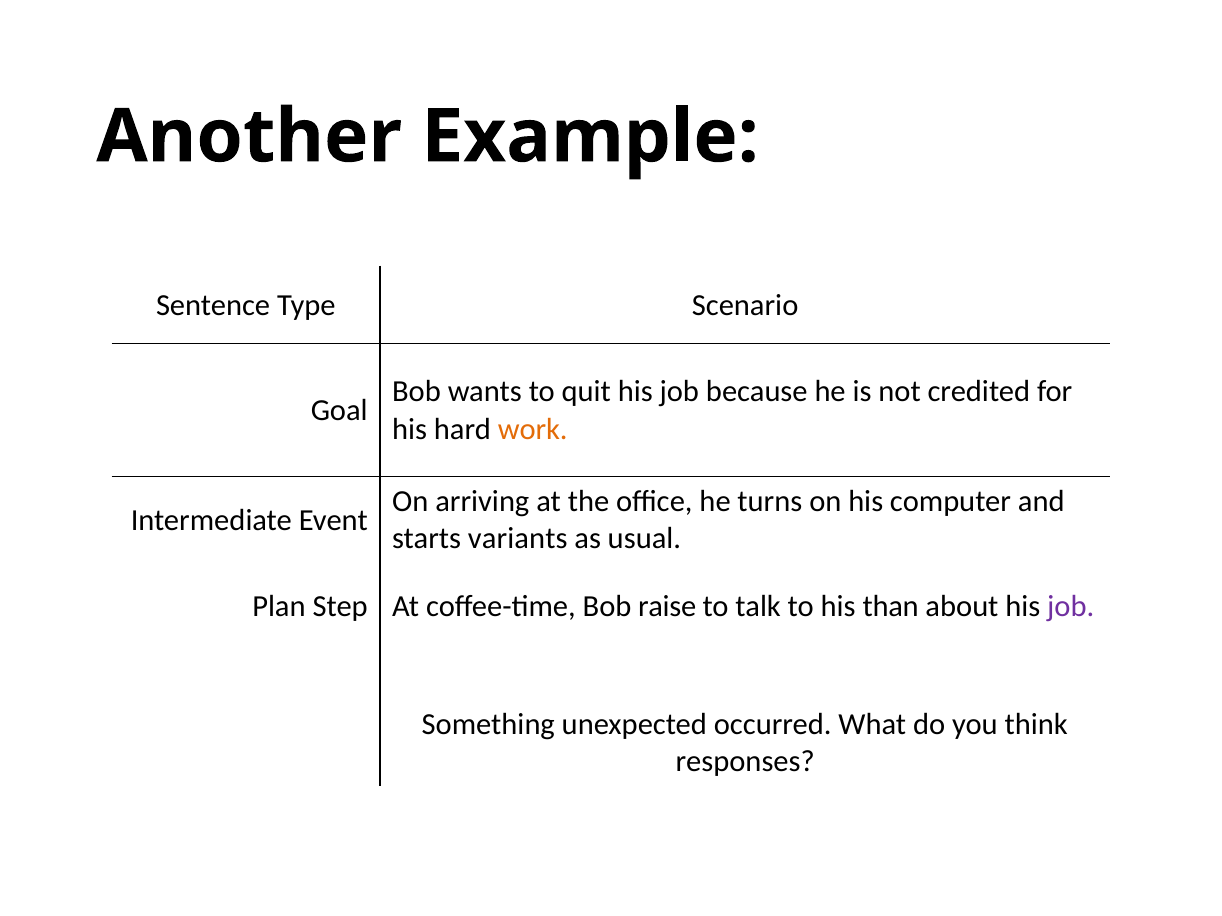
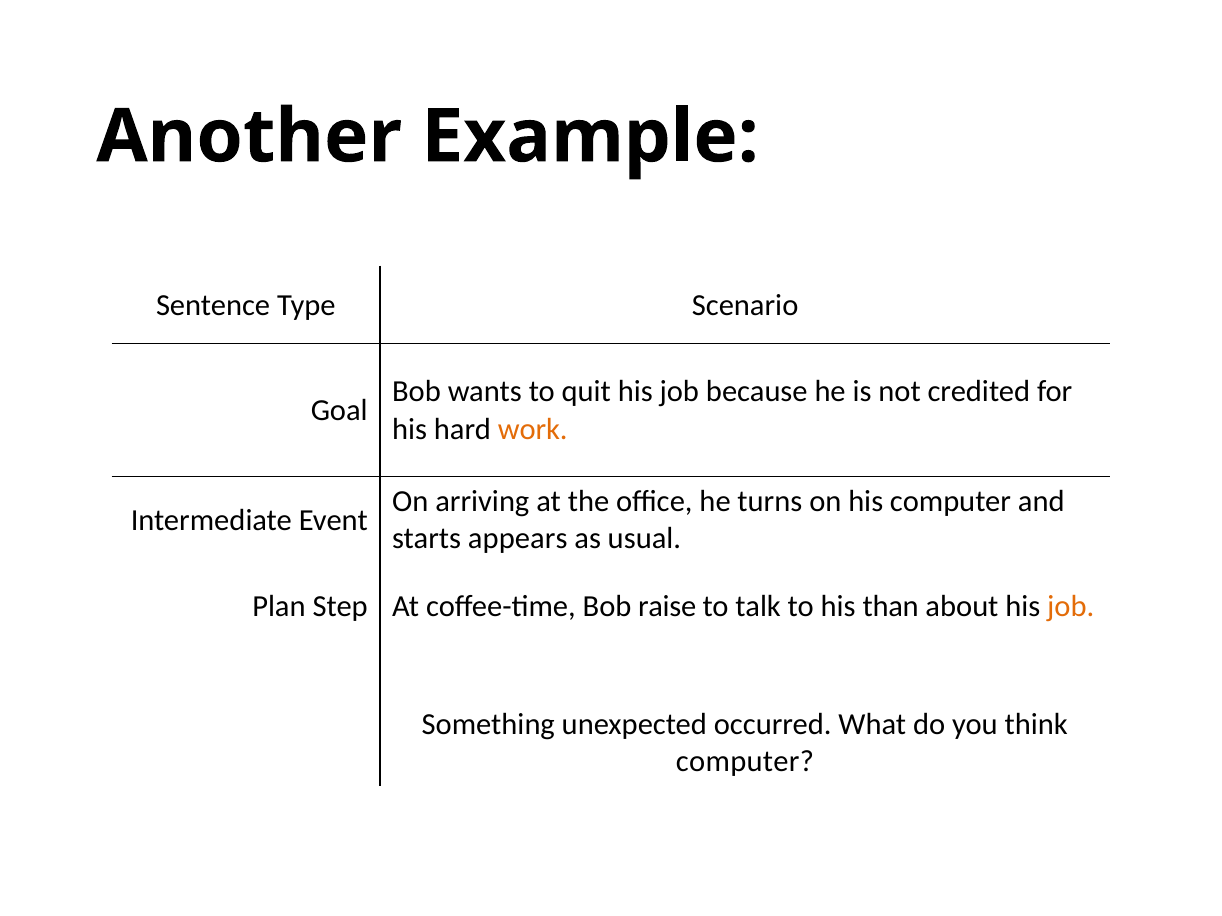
variants: variants -> appears
job at (1071, 607) colour: purple -> orange
responses at (745, 762): responses -> computer
